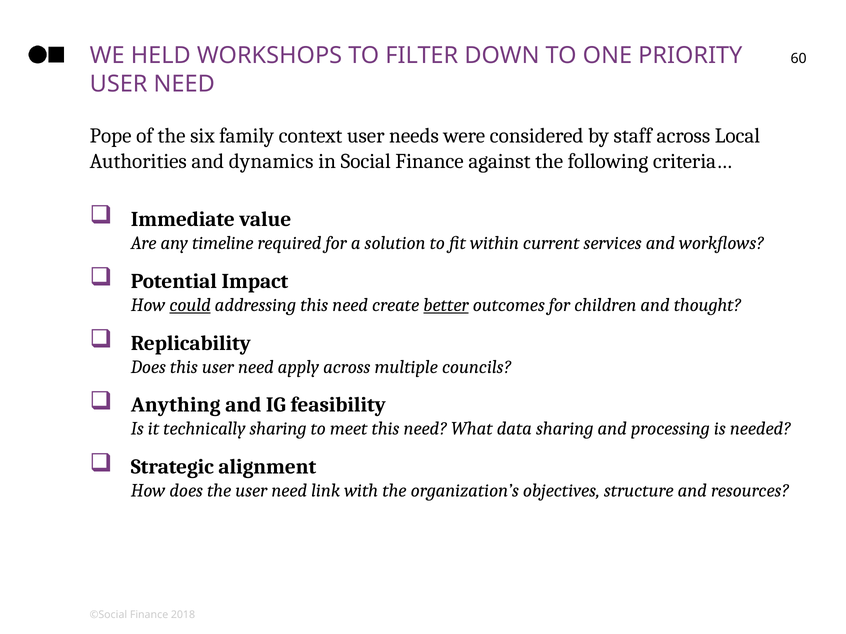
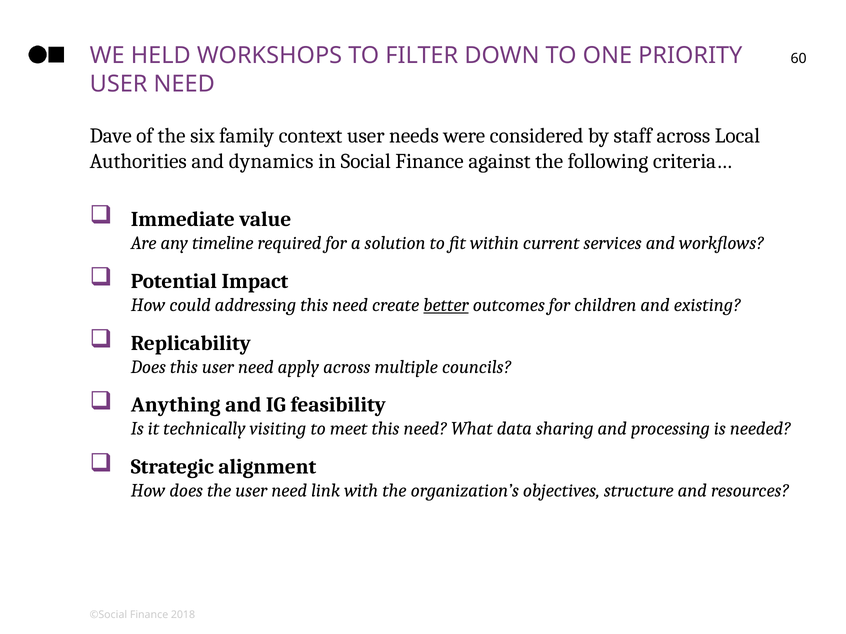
Pope: Pope -> Dave
could underline: present -> none
thought: thought -> existing
technically sharing: sharing -> visiting
